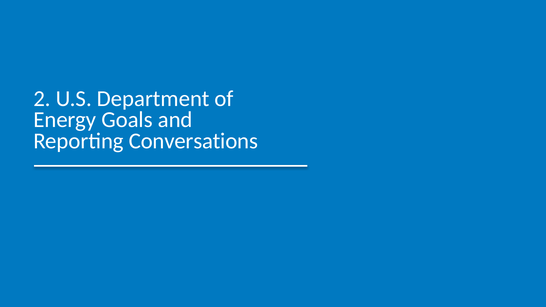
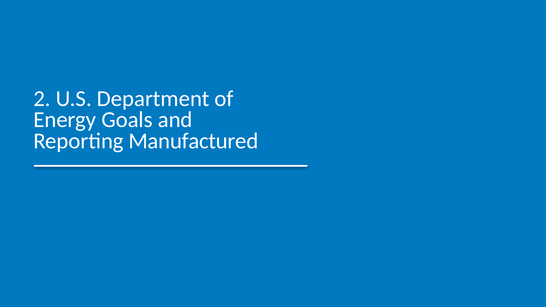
Conversations: Conversations -> Manufactured
